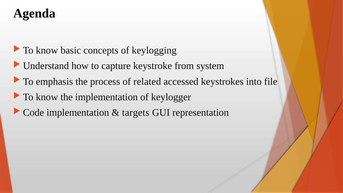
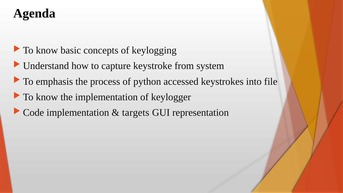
related: related -> python
